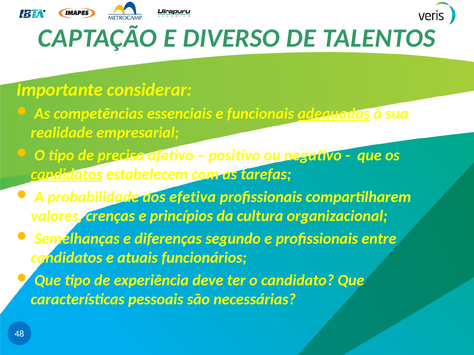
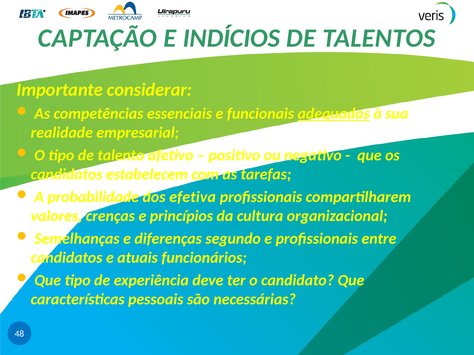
DIVERSO: DIVERSO -> INDÍCIOS
precisa: precisa -> talento
candidatos at (67, 175) underline: present -> none
